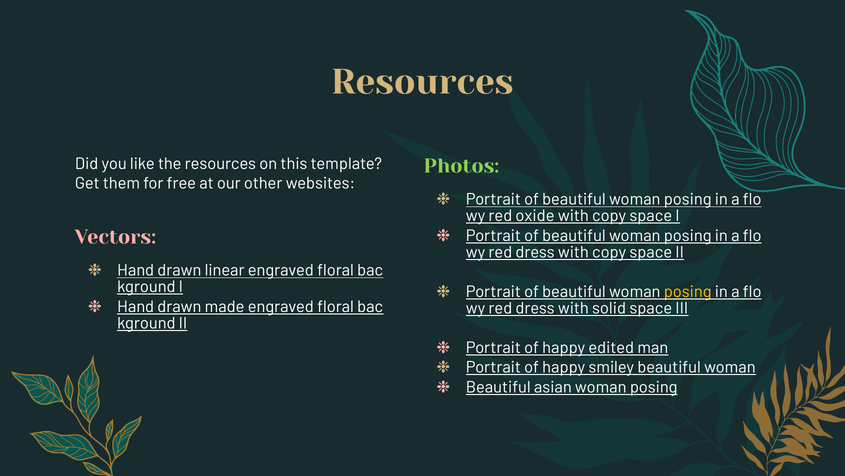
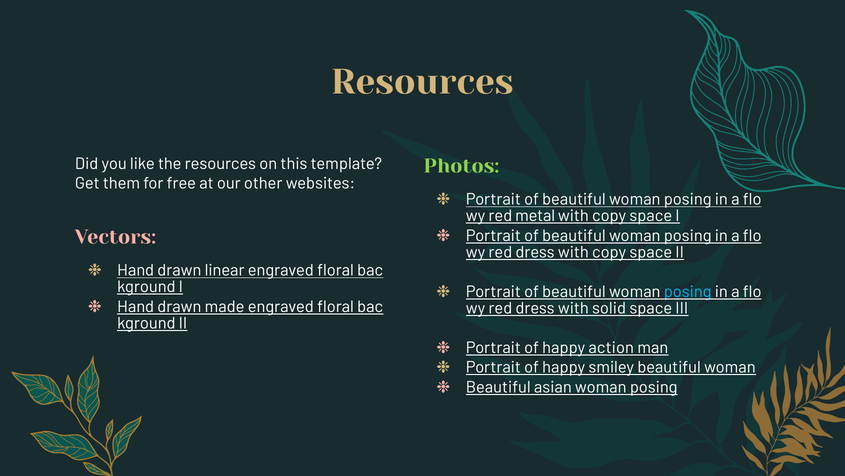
oxide: oxide -> metal
posing at (688, 291) colour: yellow -> light blue
edited: edited -> action
